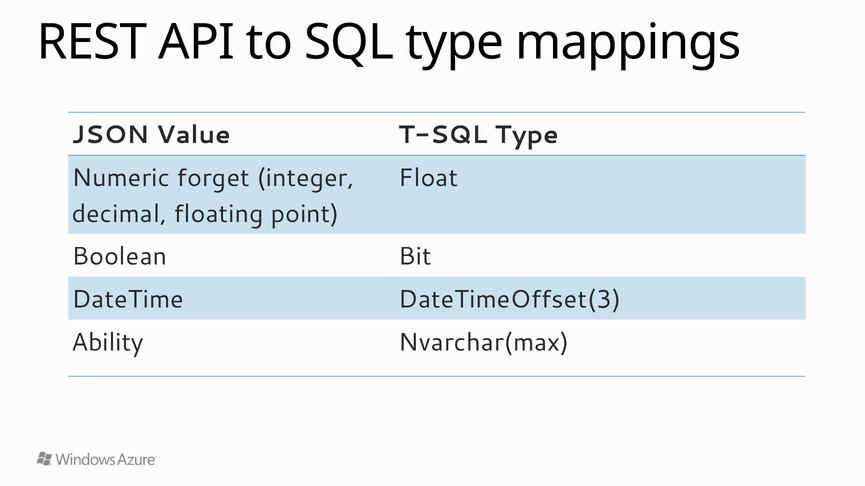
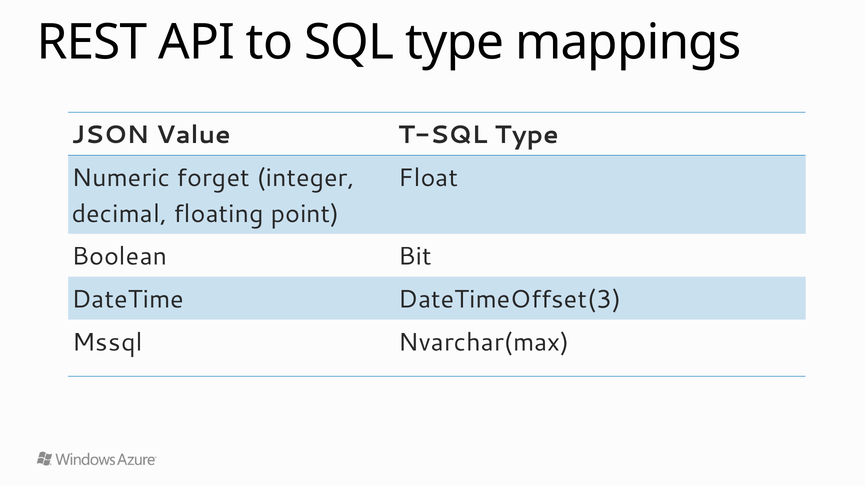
Ability: Ability -> Mssql
